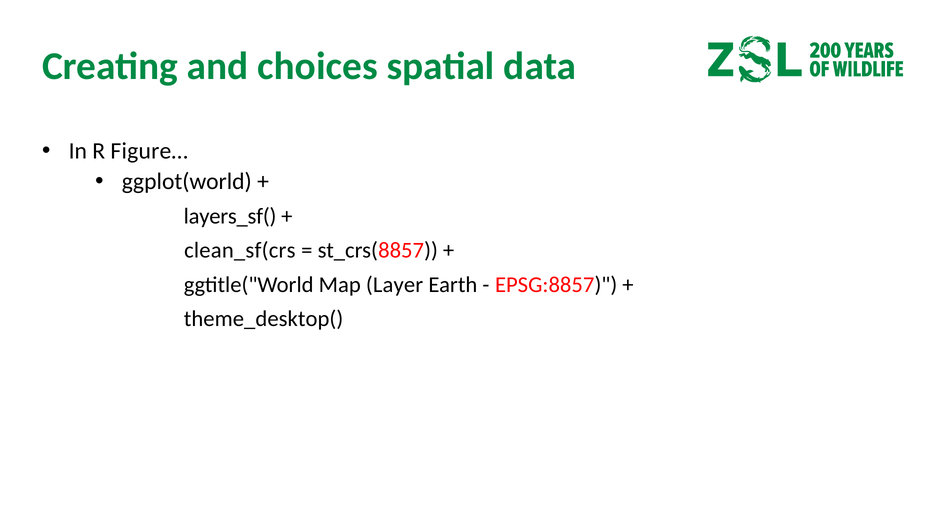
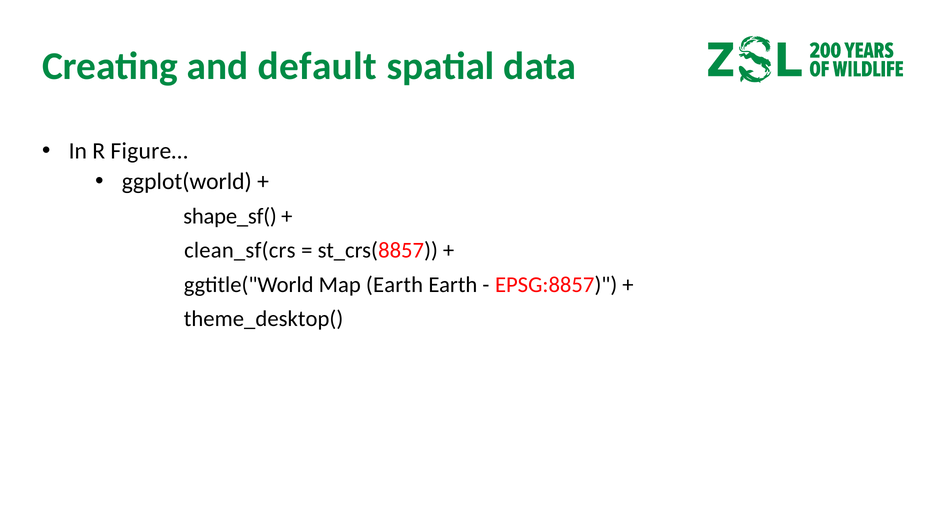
choices: choices -> default
layers_sf(: layers_sf( -> shape_sf(
Map Layer: Layer -> Earth
